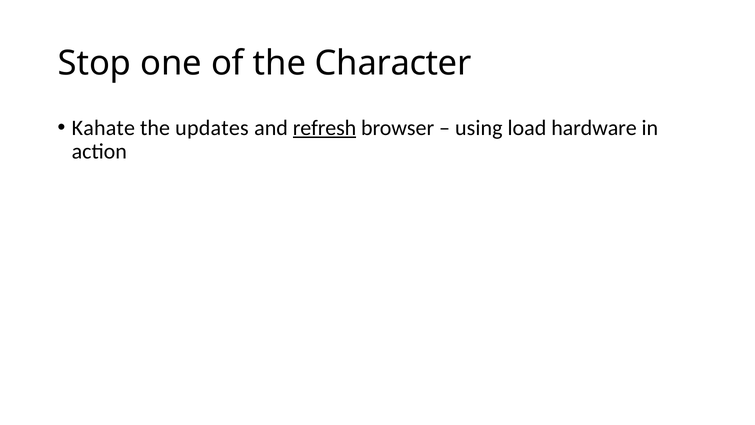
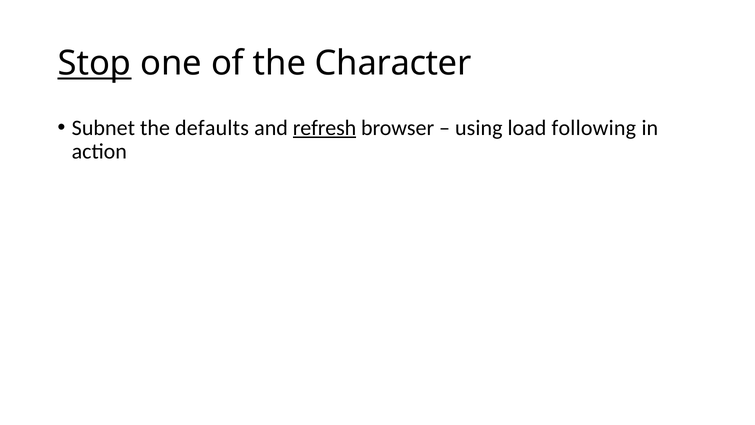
Stop underline: none -> present
Kahate: Kahate -> Subnet
updates: updates -> defaults
hardware: hardware -> following
